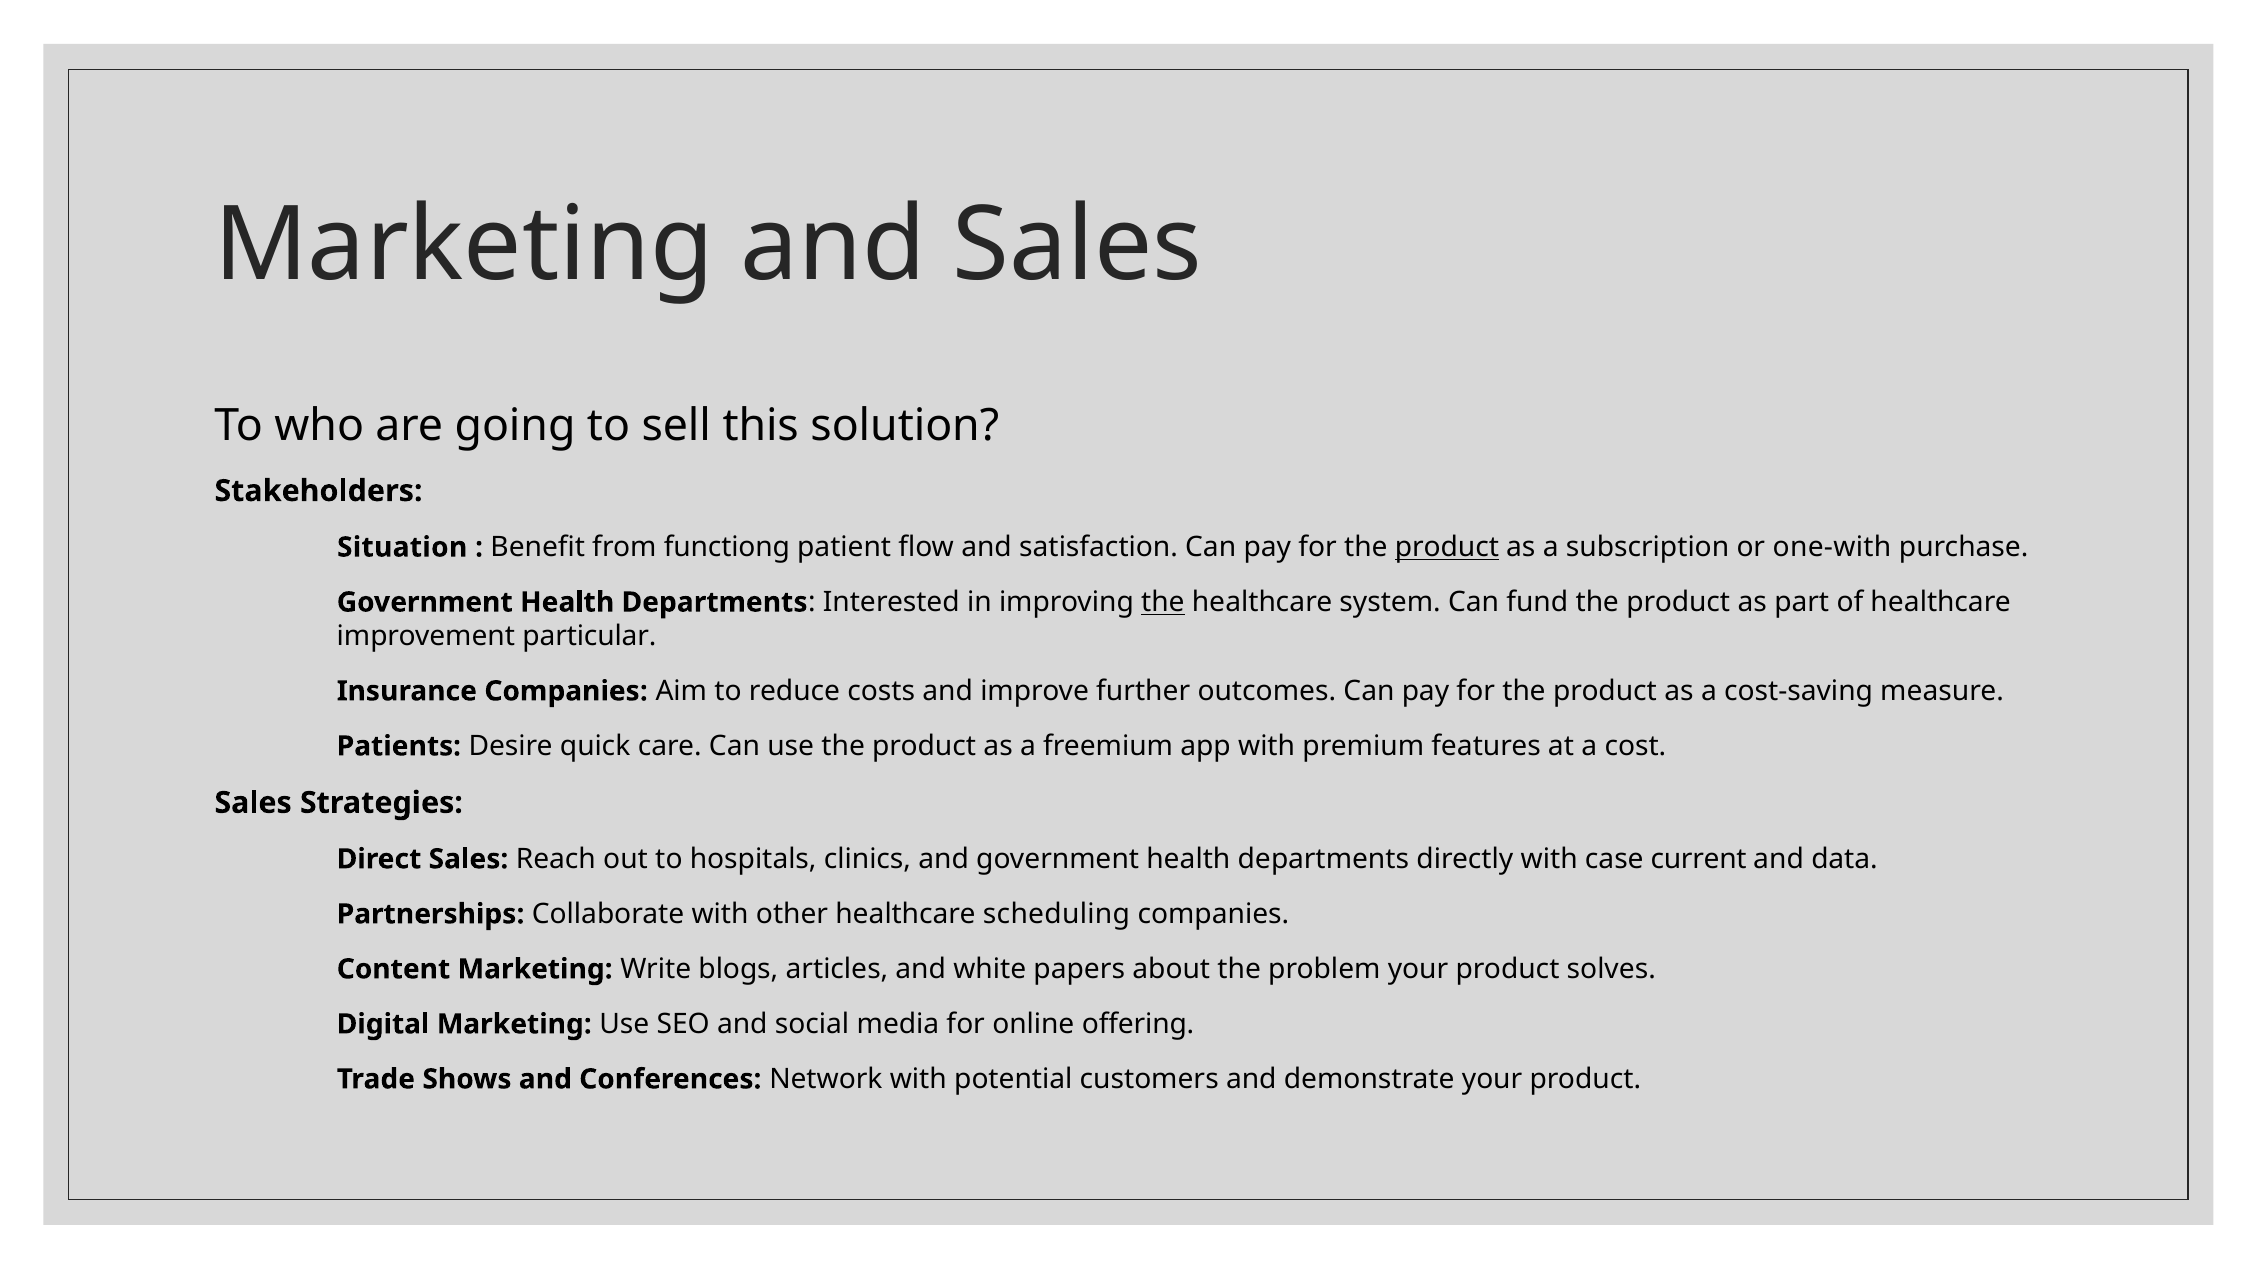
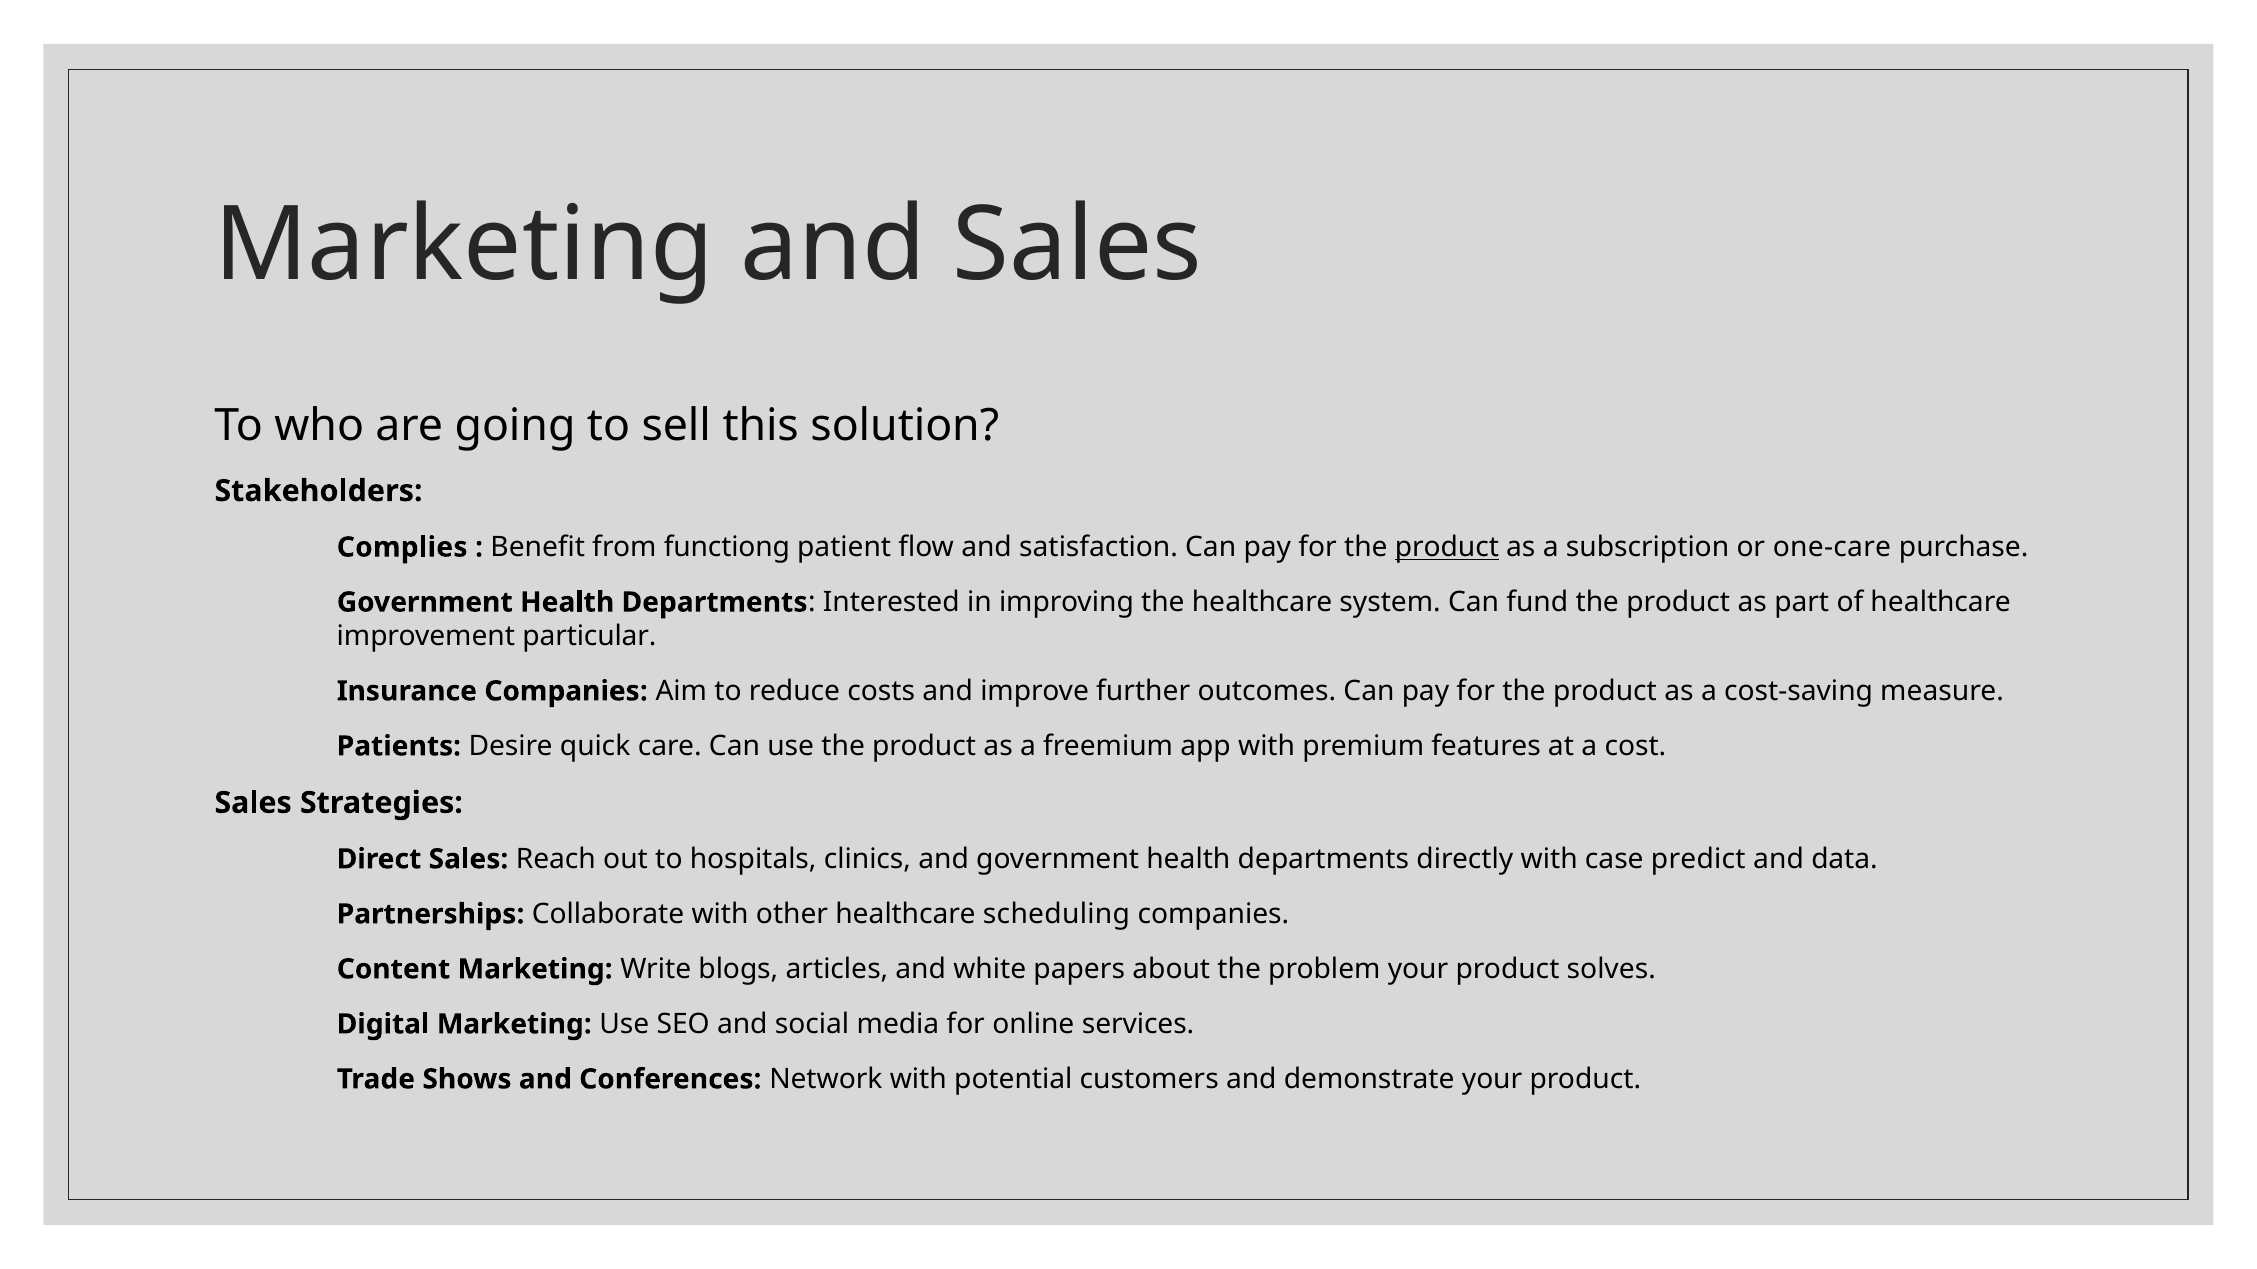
Situation: Situation -> Complies
one-with: one-with -> one-care
the at (1163, 603) underline: present -> none
current: current -> predict
offering: offering -> services
